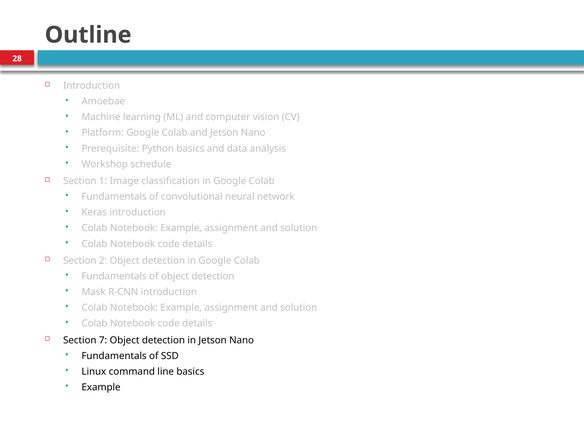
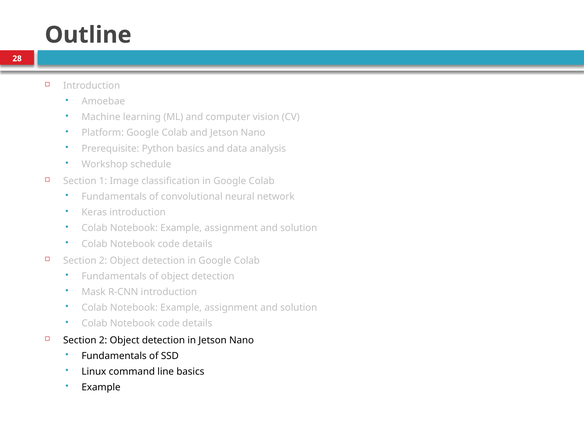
7 at (103, 340): 7 -> 2
